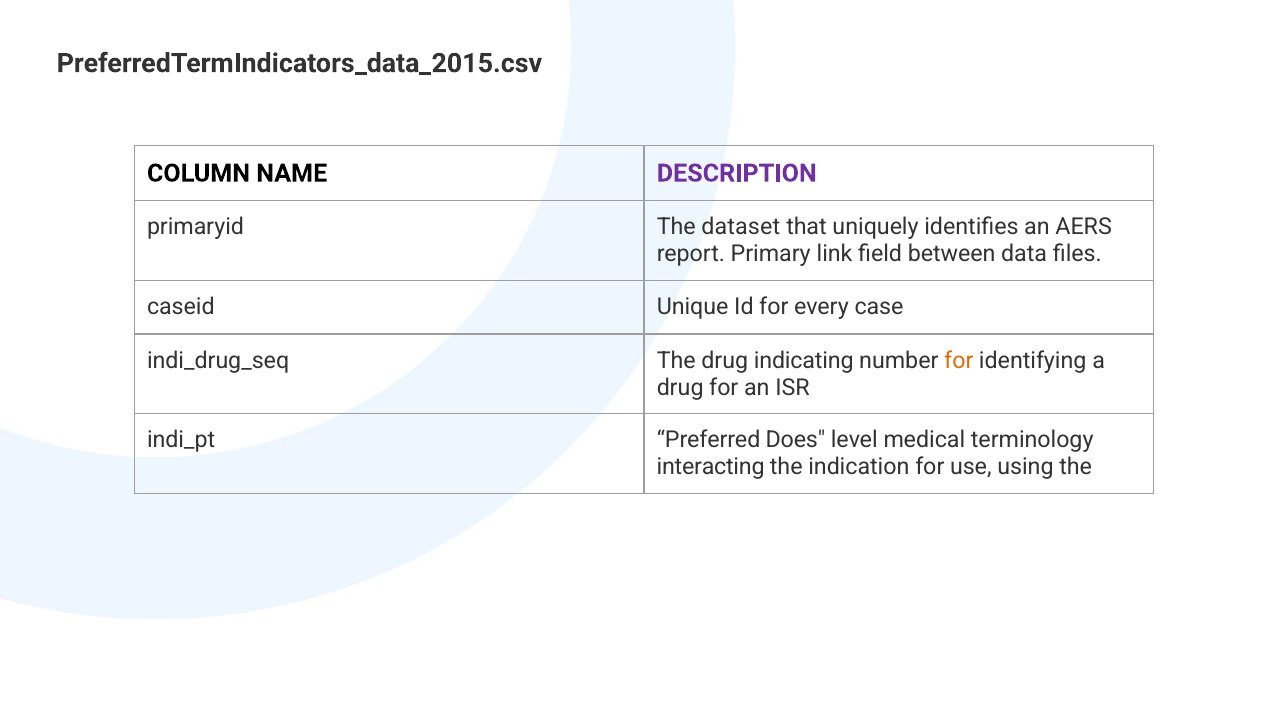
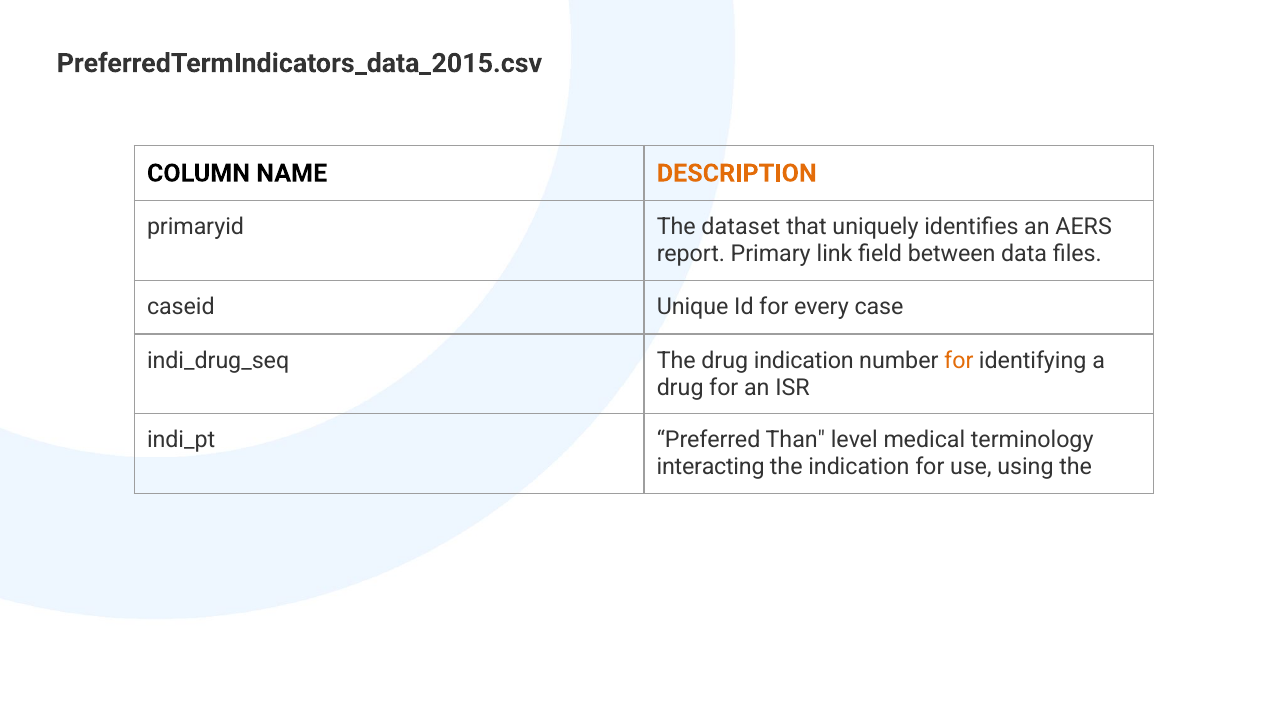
DESCRIPTION colour: purple -> orange
drug indicating: indicating -> indication
Does: Does -> Than
